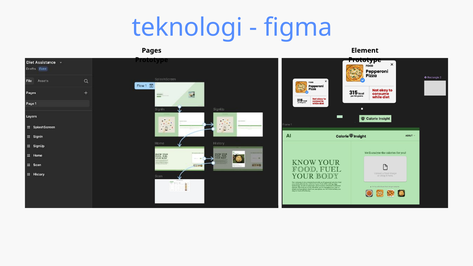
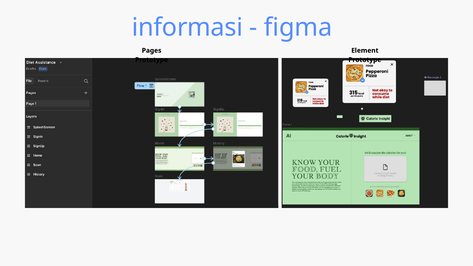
teknologi: teknologi -> informasi
